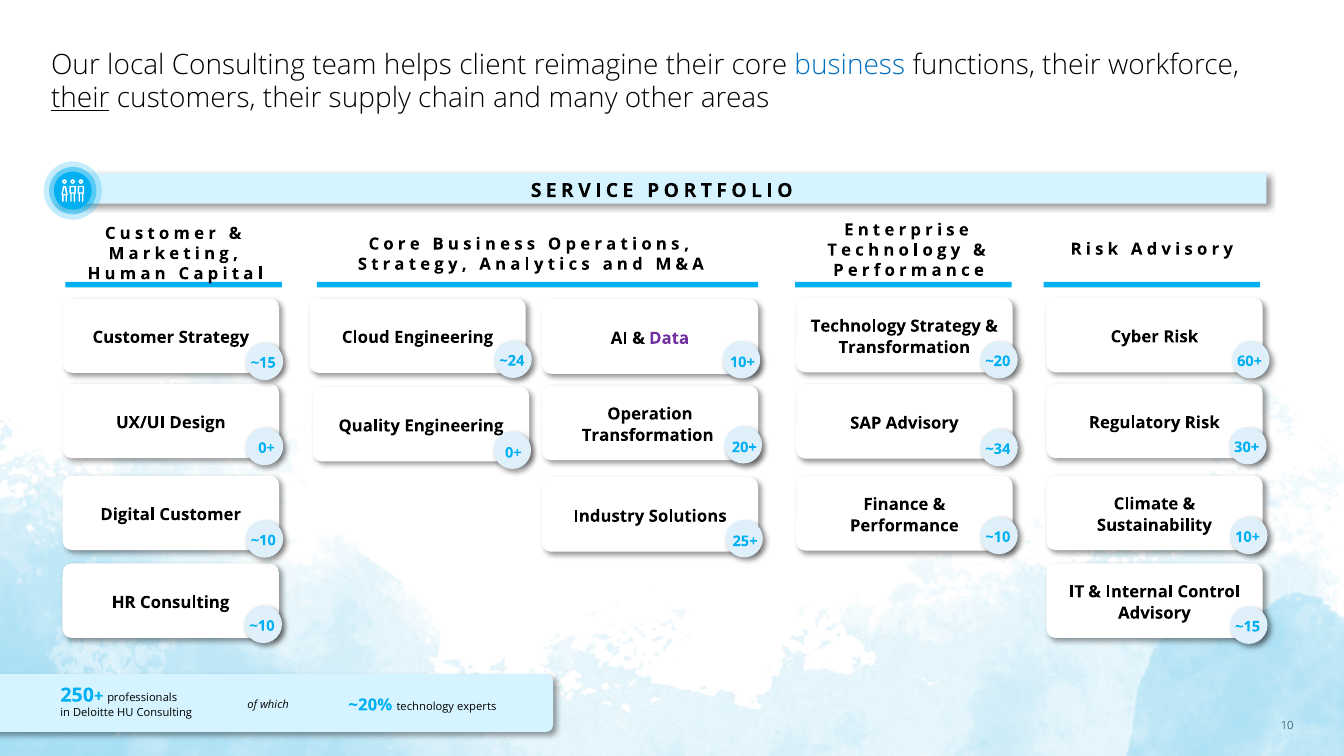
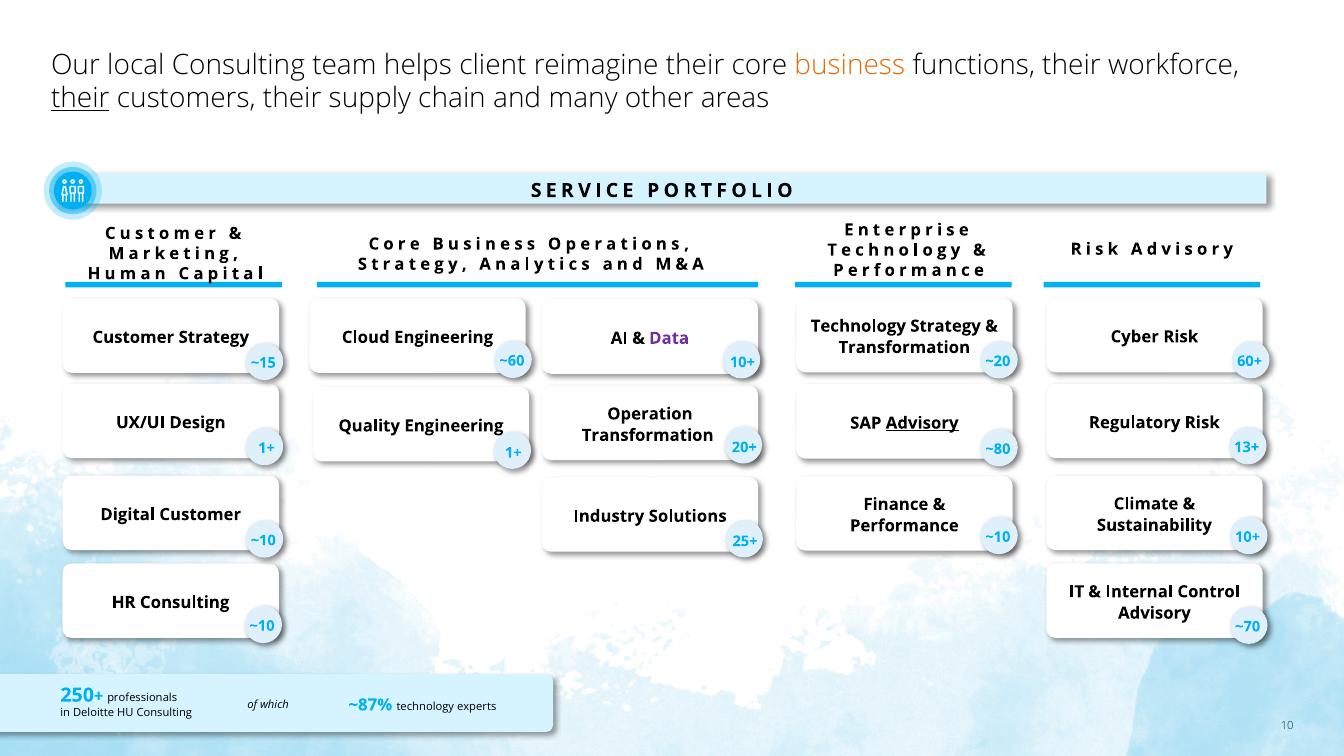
business colour: blue -> orange
~24: ~24 -> ~60
Advisory at (922, 423) underline: none -> present
30+: 30+ -> 13+
0+ at (267, 448): 0+ -> 1+
~34: ~34 -> ~80
0+ at (513, 453): 0+ -> 1+
~15 at (1248, 627): ~15 -> ~70
~20%: ~20% -> ~87%
